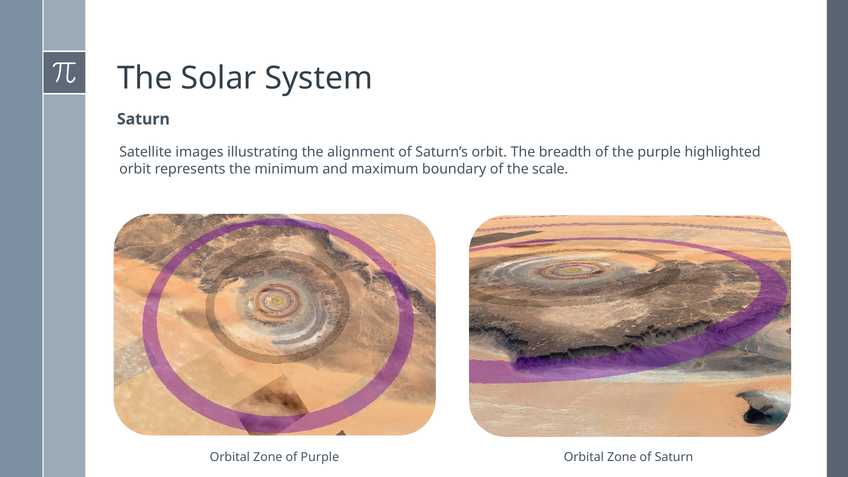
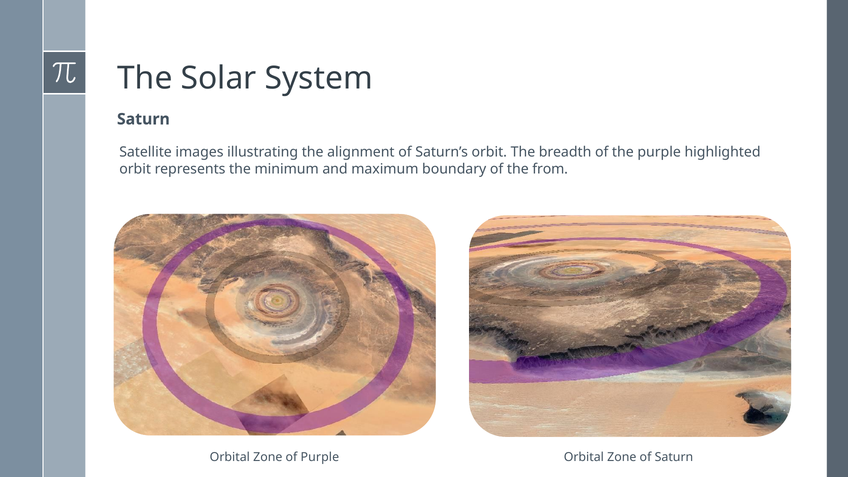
scale: scale -> from
